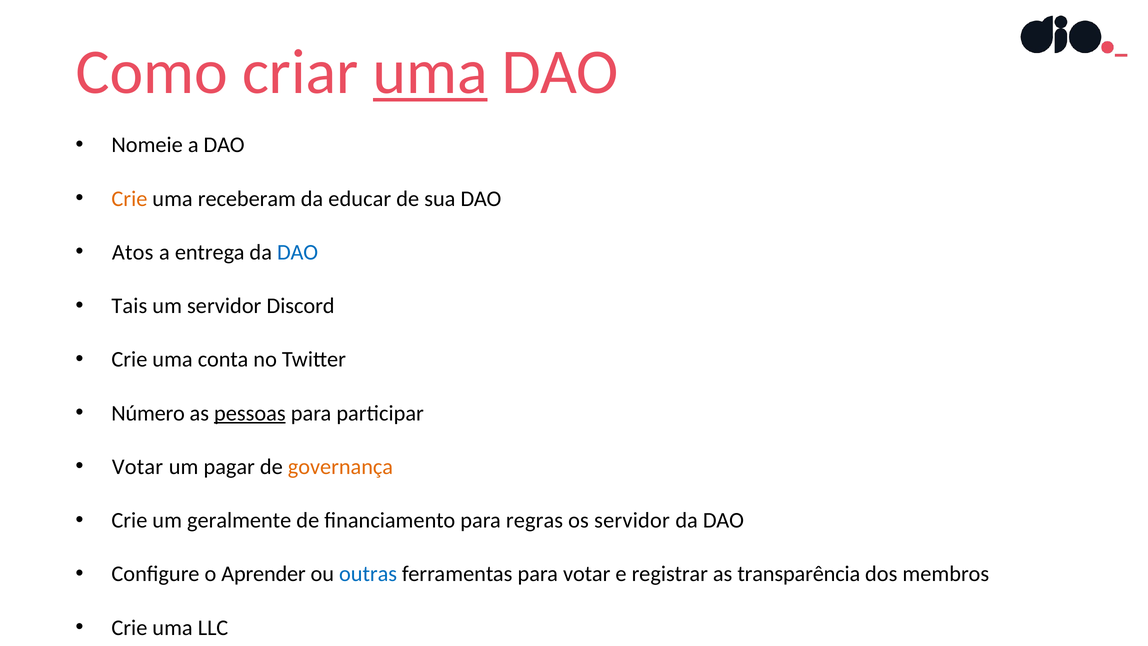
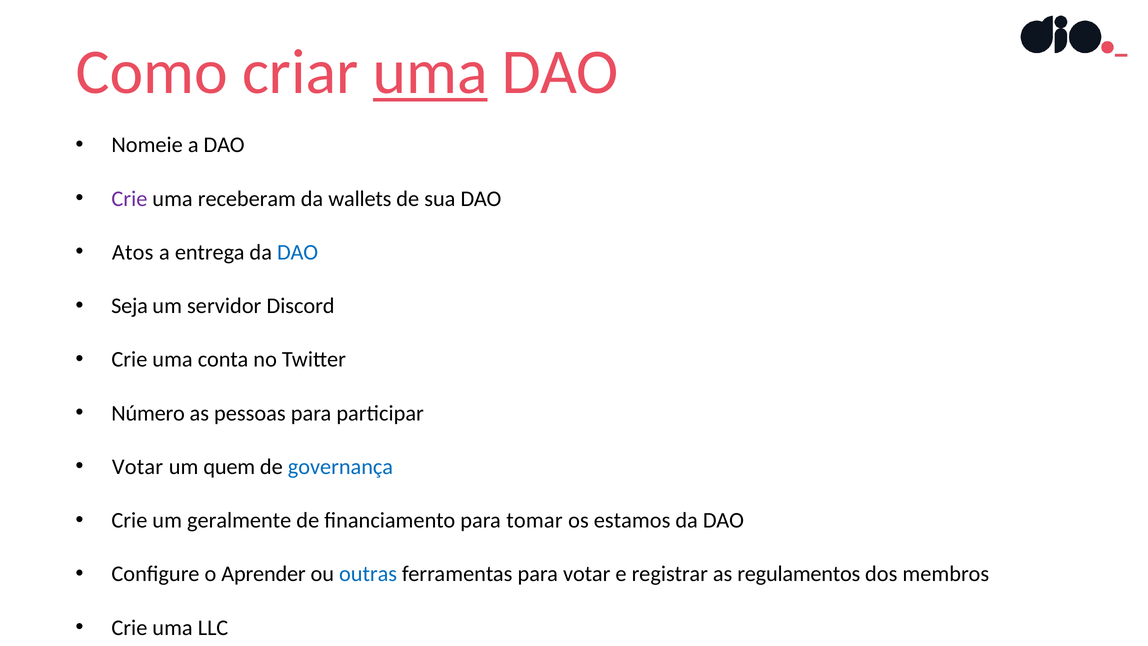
Crie at (129, 199) colour: orange -> purple
educar: educar -> wallets
Tais: Tais -> Seja
pessoas underline: present -> none
pagar: pagar -> quem
governança colour: orange -> blue
regras: regras -> tomar
os servidor: servidor -> estamos
transparência: transparência -> regulamentos
